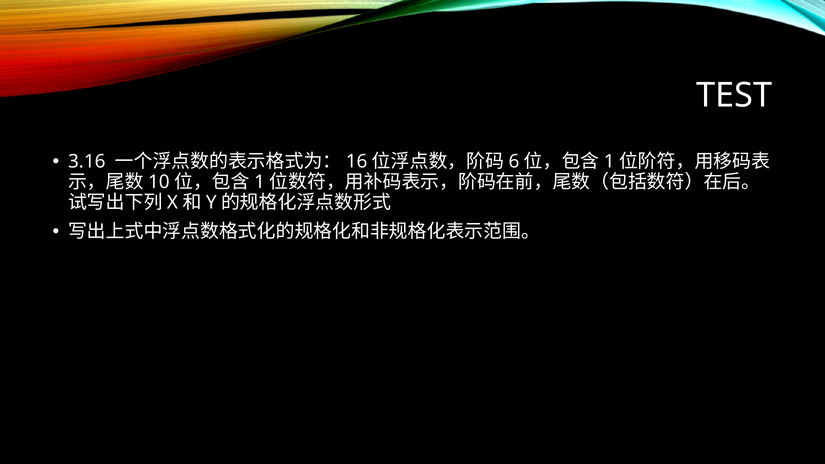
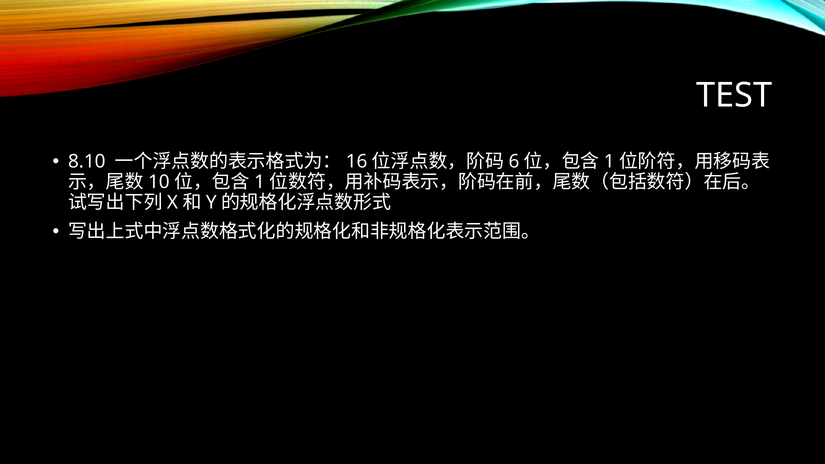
3.16: 3.16 -> 8.10
